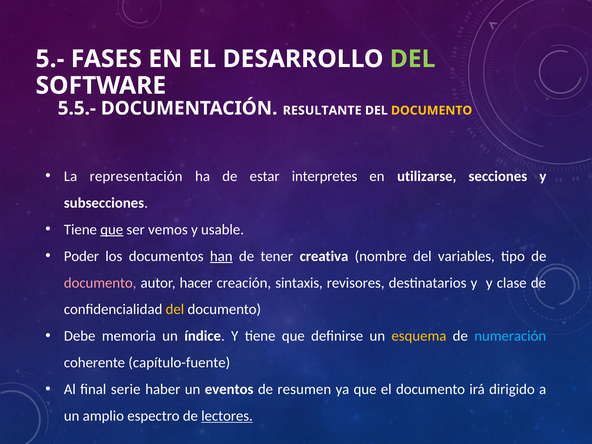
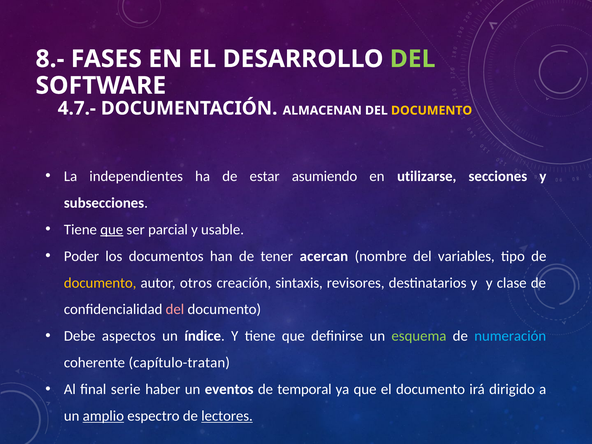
5.-: 5.- -> 8.-
5.5.-: 5.5.- -> 4.7.-
RESULTANTE: RESULTANTE -> ALMACENAN
representación: representación -> independientes
interpretes: interpretes -> asumiendo
vemos: vemos -> parcial
han underline: present -> none
creativa: creativa -> acercan
documento at (100, 283) colour: pink -> yellow
hacer: hacer -> otros
del at (175, 309) colour: yellow -> pink
memoria: memoria -> aspectos
esquema colour: yellow -> light green
capítulo-fuente: capítulo-fuente -> capítulo-tratan
resumen: resumen -> temporal
amplio underline: none -> present
